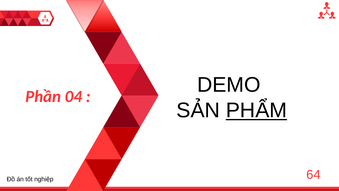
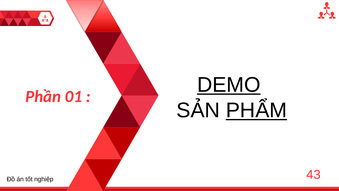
DEMO underline: none -> present
04: 04 -> 01
64: 64 -> 43
